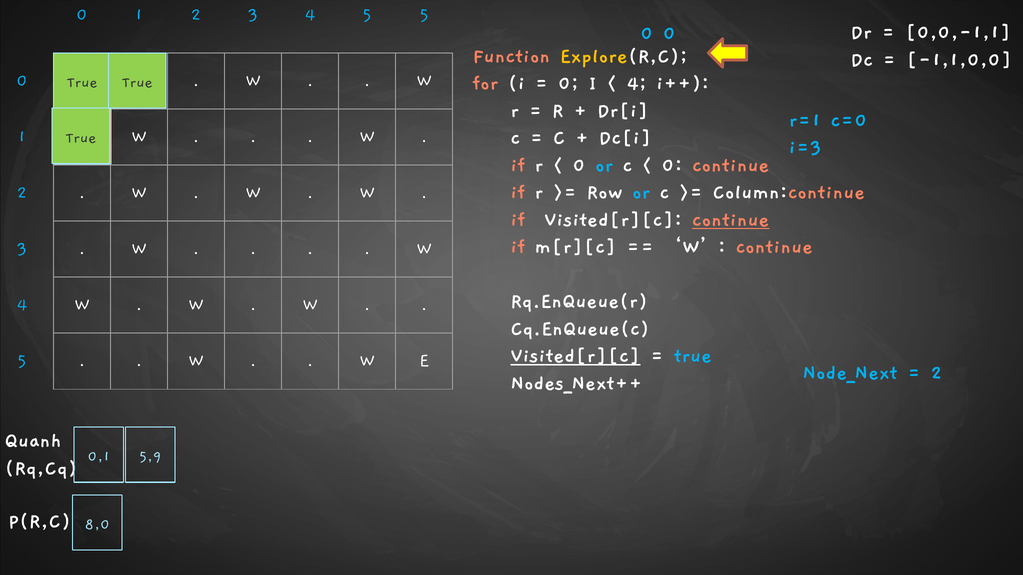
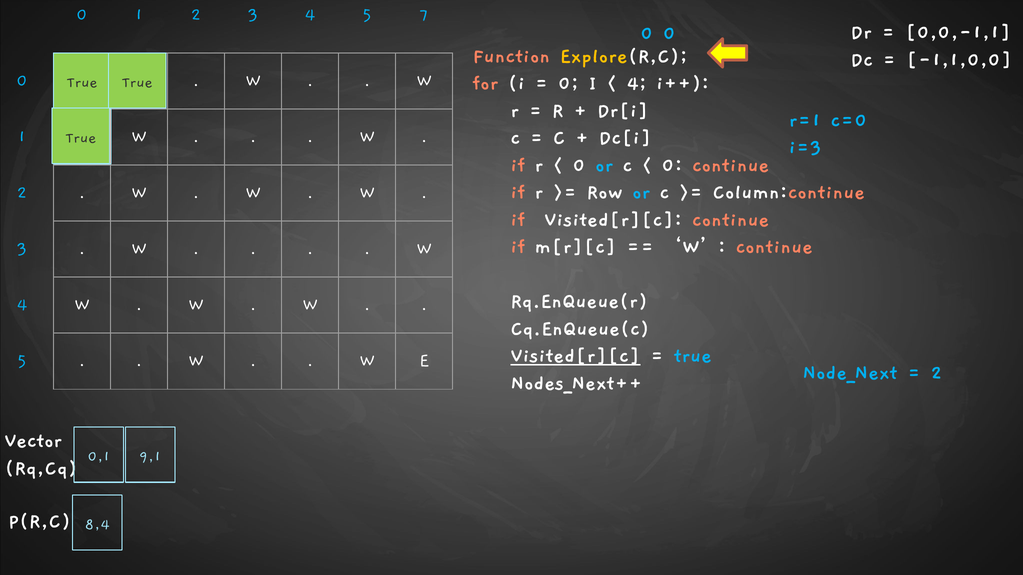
5 5: 5 -> 7
continue at (731, 219) underline: present -> none
Quanh: Quanh -> Vector
5,9: 5,9 -> 9,1
8,0: 8,0 -> 8,4
